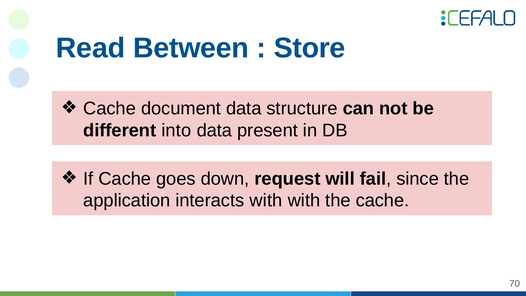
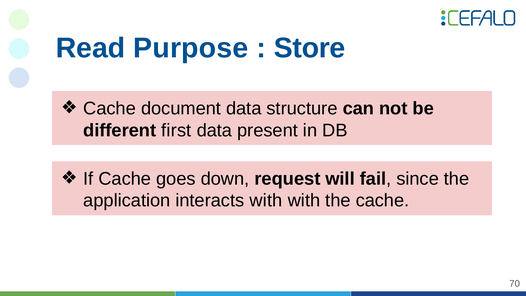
Between: Between -> Purpose
into: into -> first
